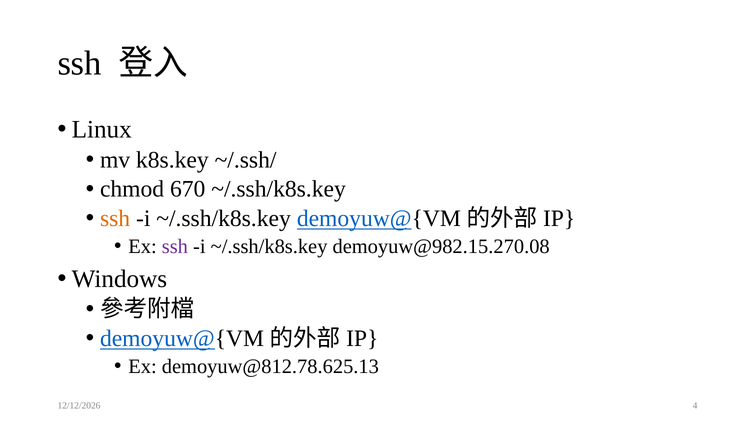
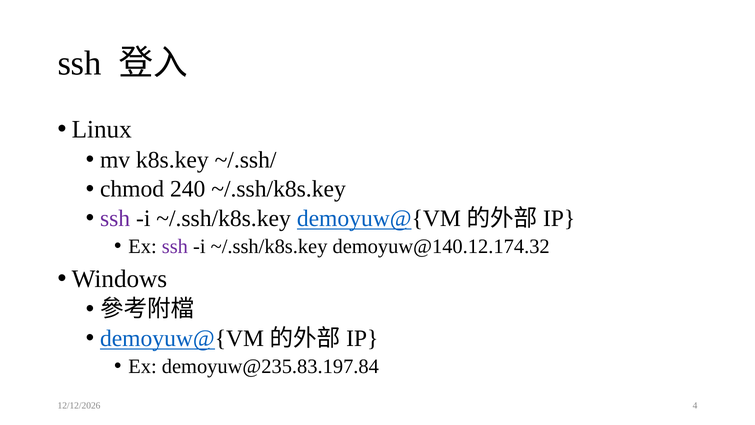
670: 670 -> 240
ssh at (115, 218) colour: orange -> purple
demoyuw@982.15.270.08: demoyuw@982.15.270.08 -> demoyuw@140.12.174.32
demoyuw@812.78.625.13: demoyuw@812.78.625.13 -> demoyuw@235.83.197.84
